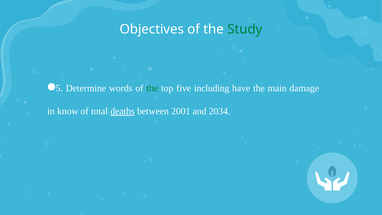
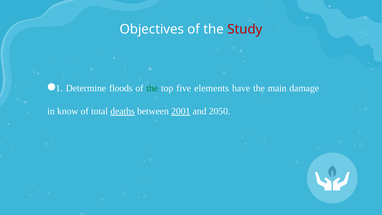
Study colour: green -> red
5: 5 -> 1
words: words -> floods
including: including -> elements
2001 underline: none -> present
2034: 2034 -> 2050
